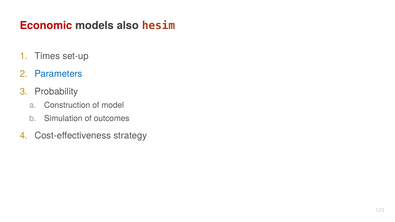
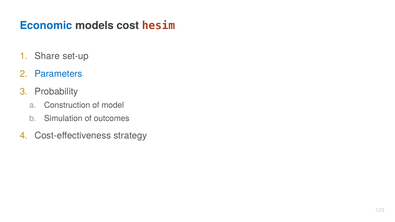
Economic colour: red -> blue
also: also -> cost
Times: Times -> Share
